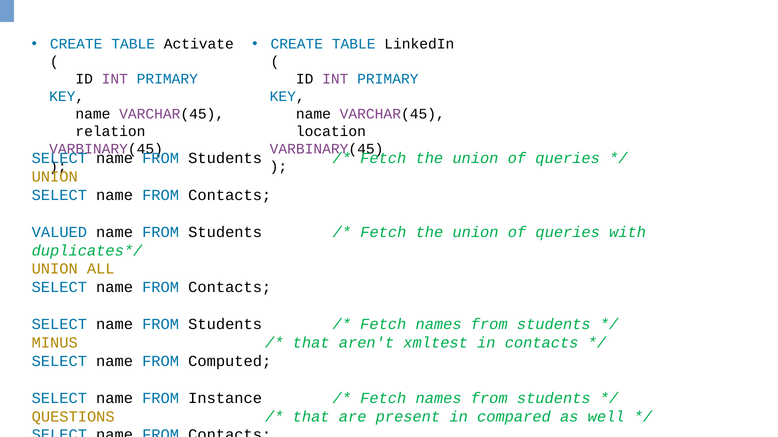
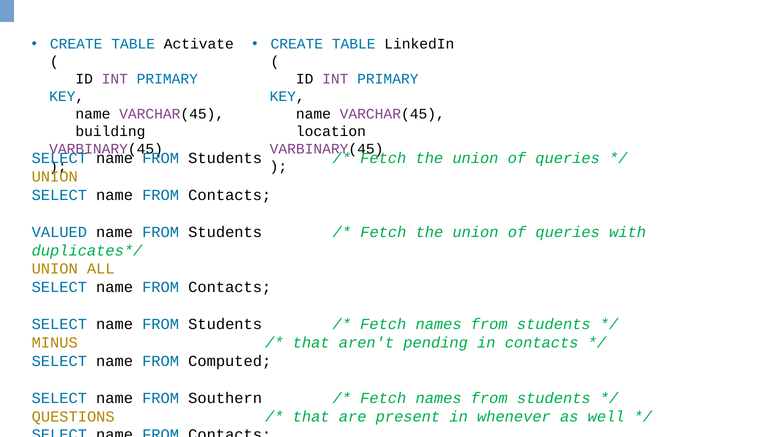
relation: relation -> building
xmltest: xmltest -> pending
Instance: Instance -> Southern
compared: compared -> whenever
